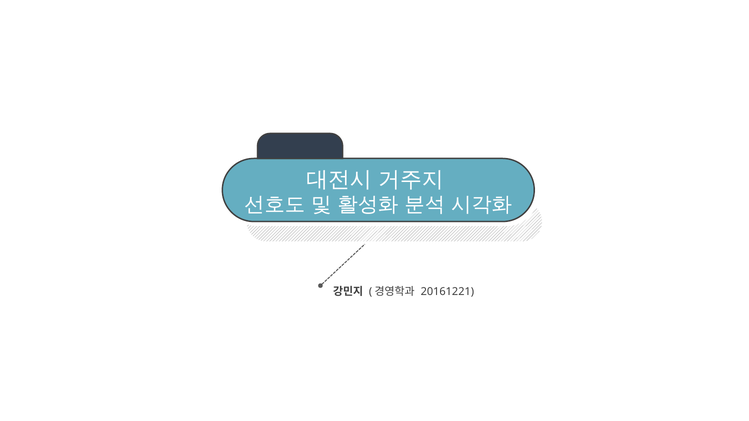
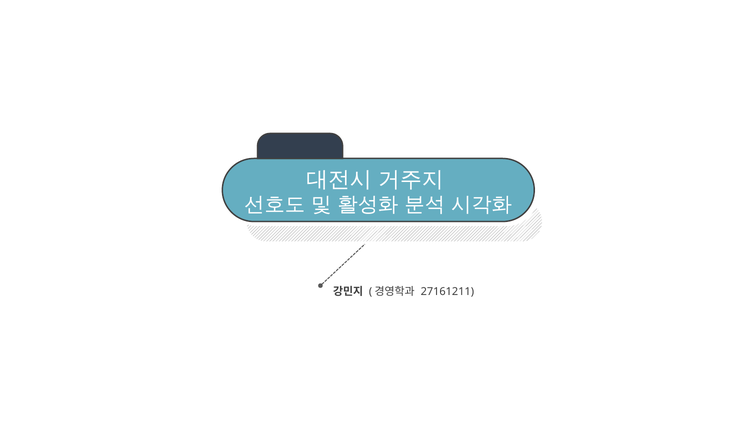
20161221: 20161221 -> 27161211
